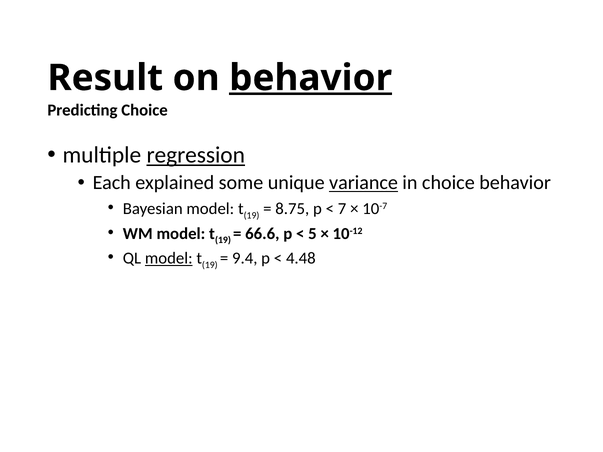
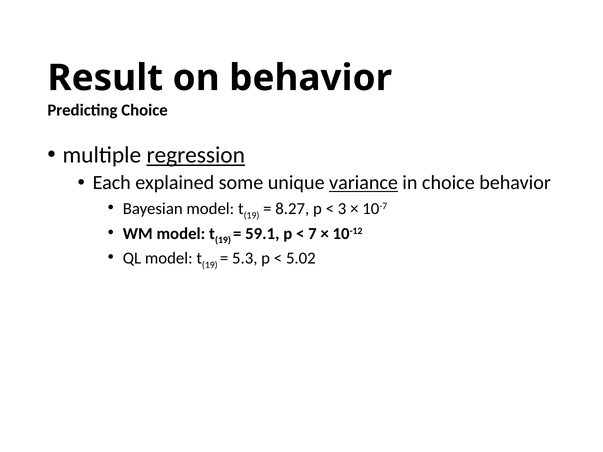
behavior at (311, 78) underline: present -> none
8.75: 8.75 -> 8.27
7: 7 -> 3
66.6: 66.6 -> 59.1
5: 5 -> 7
model at (169, 258) underline: present -> none
9.4: 9.4 -> 5.3
4.48: 4.48 -> 5.02
